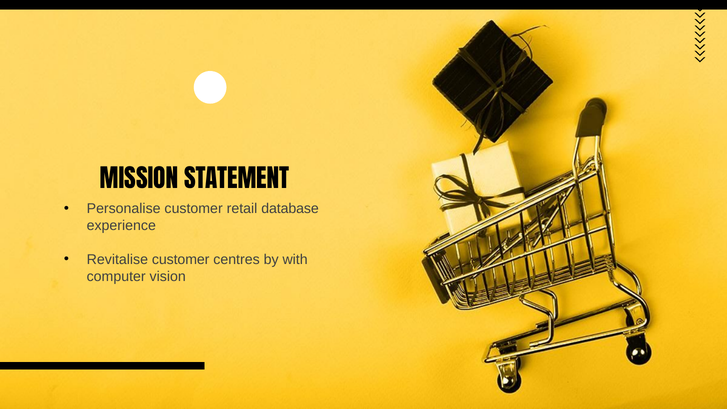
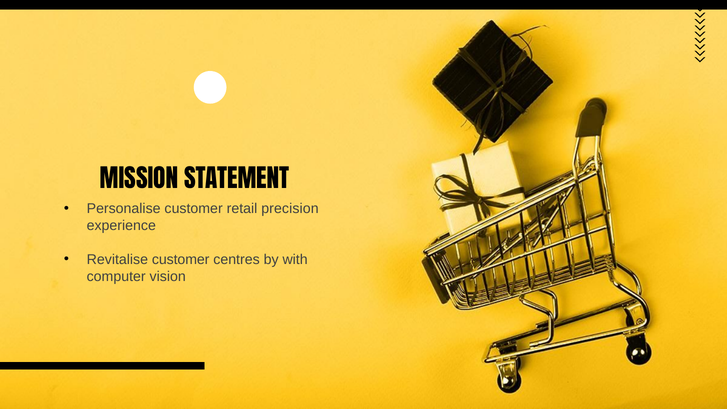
database: database -> precision
